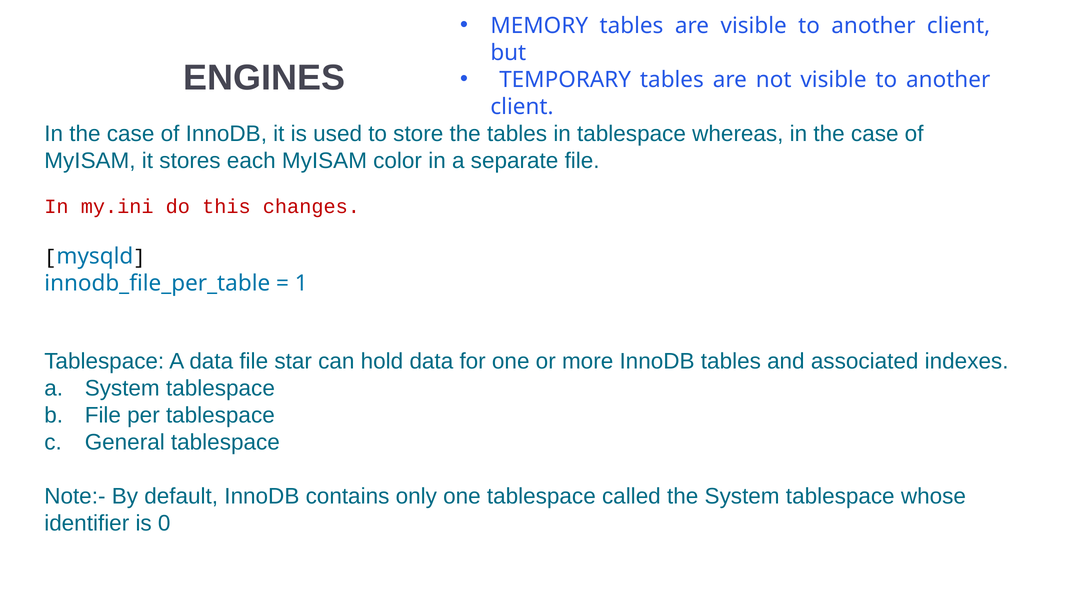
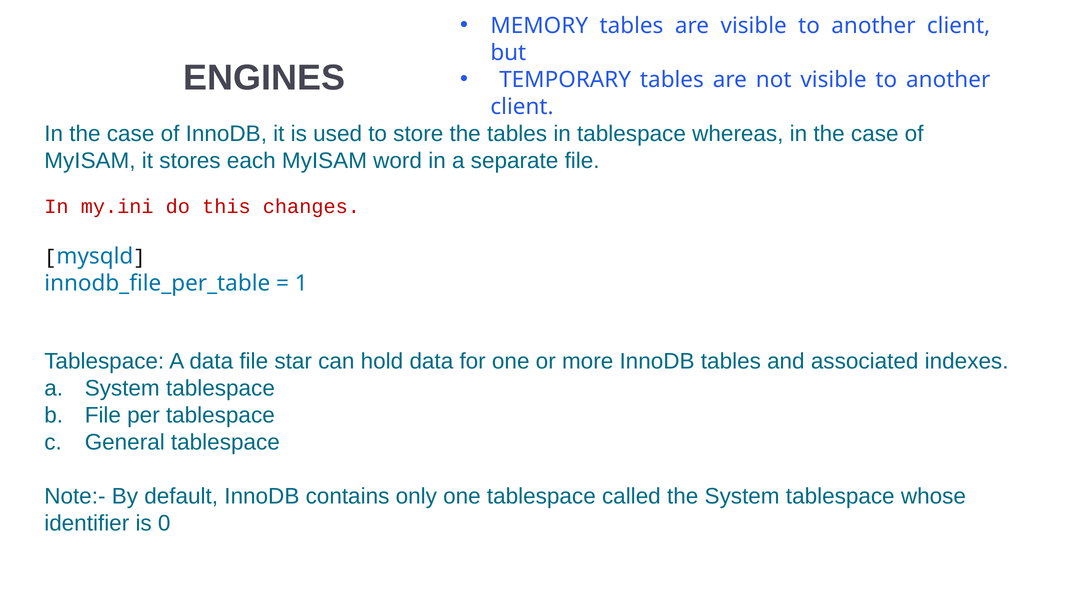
color: color -> word
